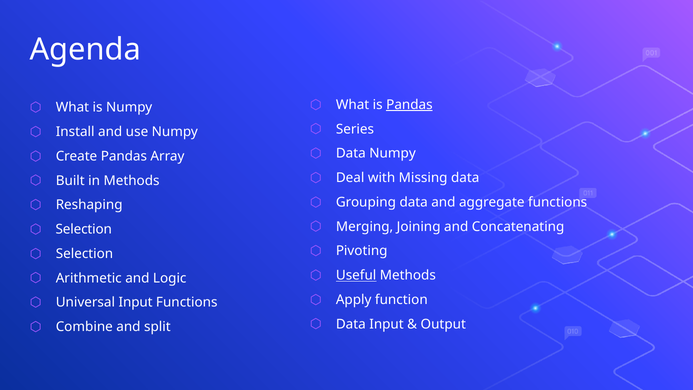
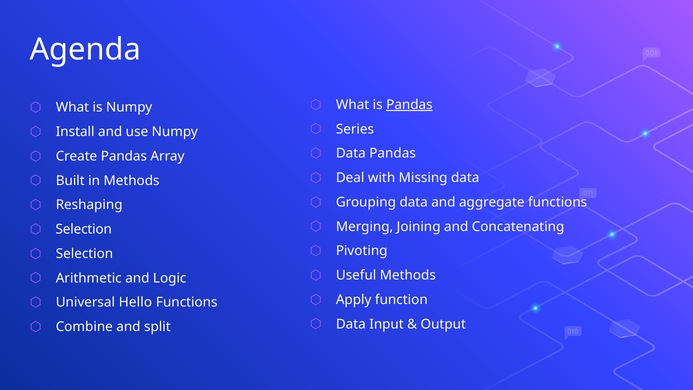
Data Numpy: Numpy -> Pandas
Useful underline: present -> none
Universal Input: Input -> Hello
